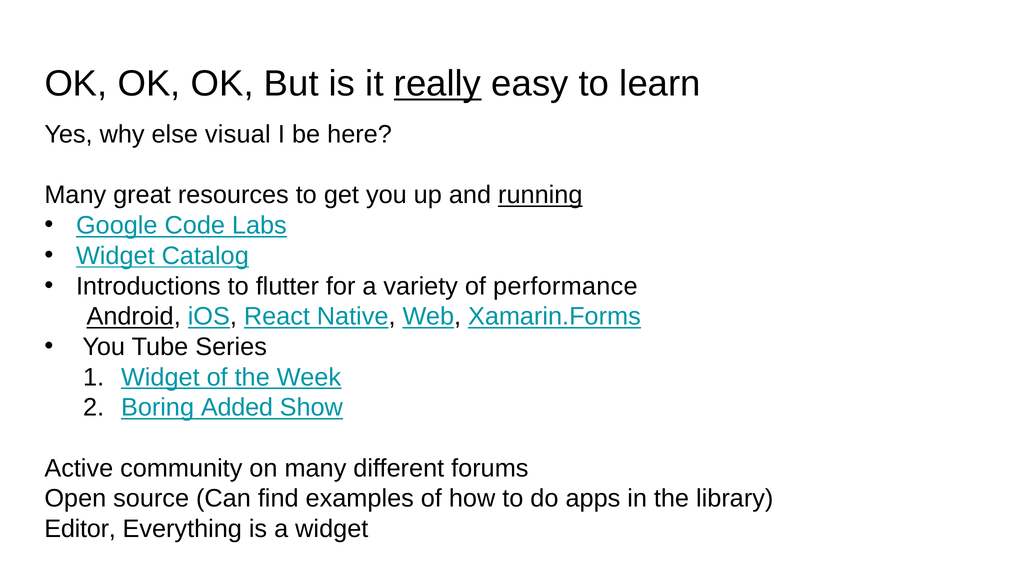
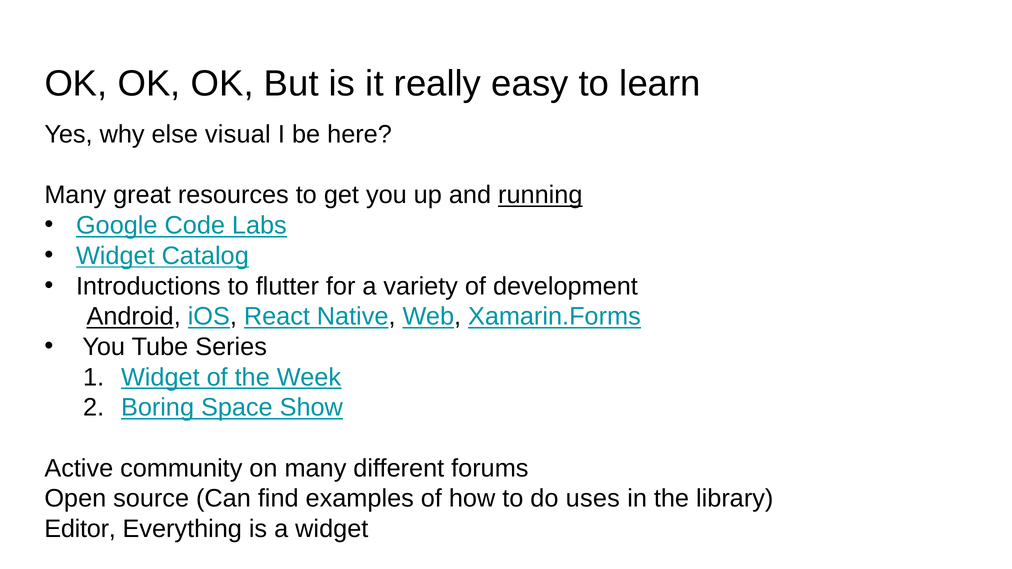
really underline: present -> none
performance: performance -> development
Added: Added -> Space
apps: apps -> uses
